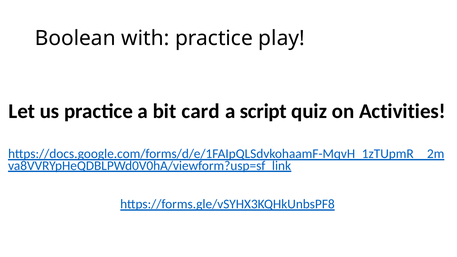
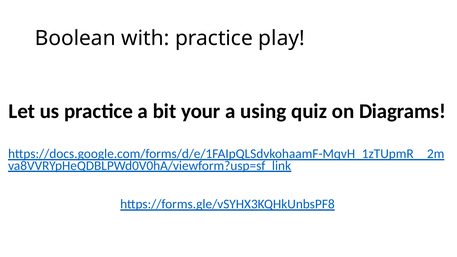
card: card -> your
script: script -> using
Activities: Activities -> Diagrams
